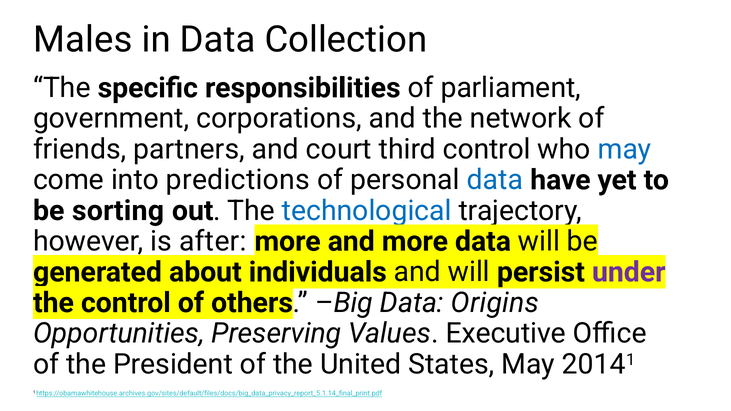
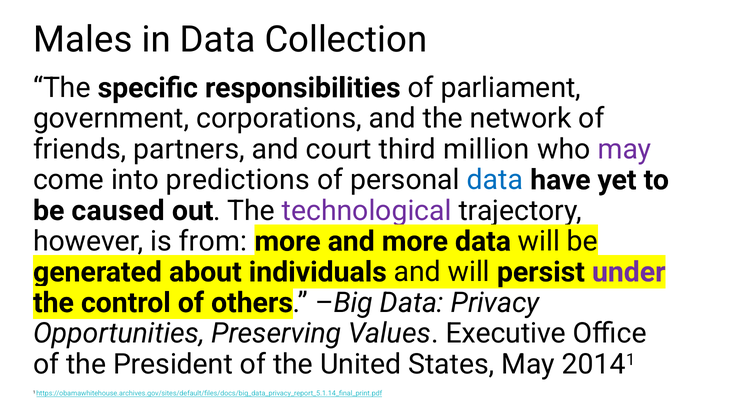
third control: control -> million
may at (625, 149) colour: blue -> purple
sorting: sorting -> caused
technological colour: blue -> purple
after: after -> from
Origins: Origins -> Privacy
